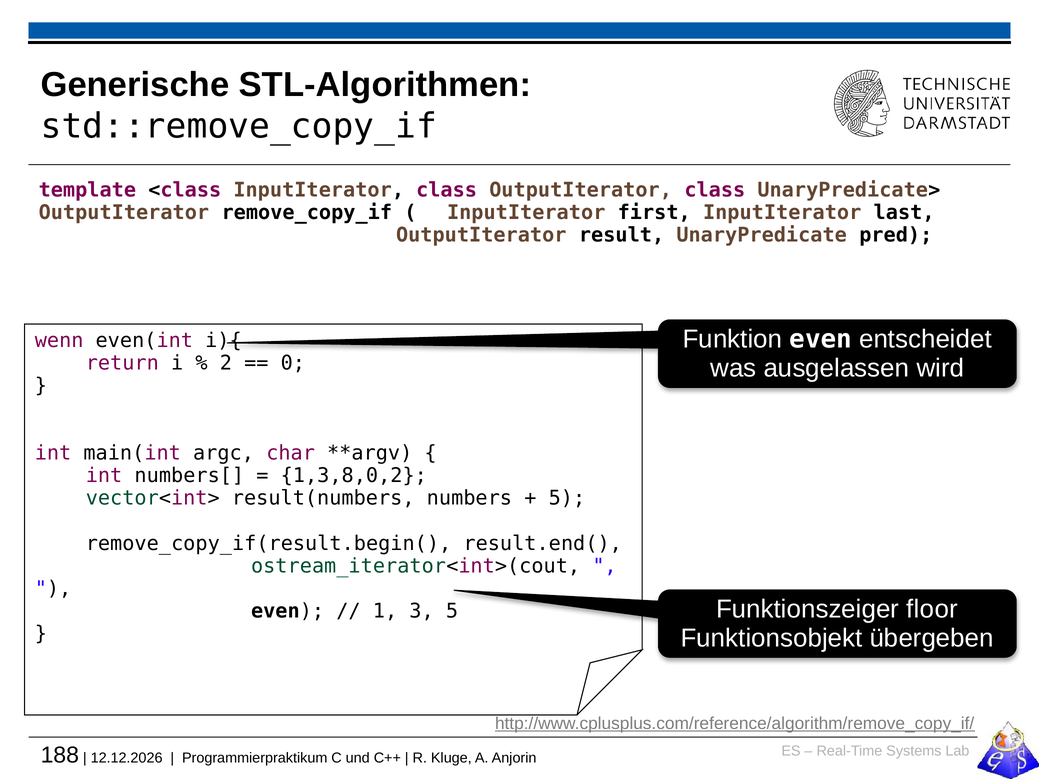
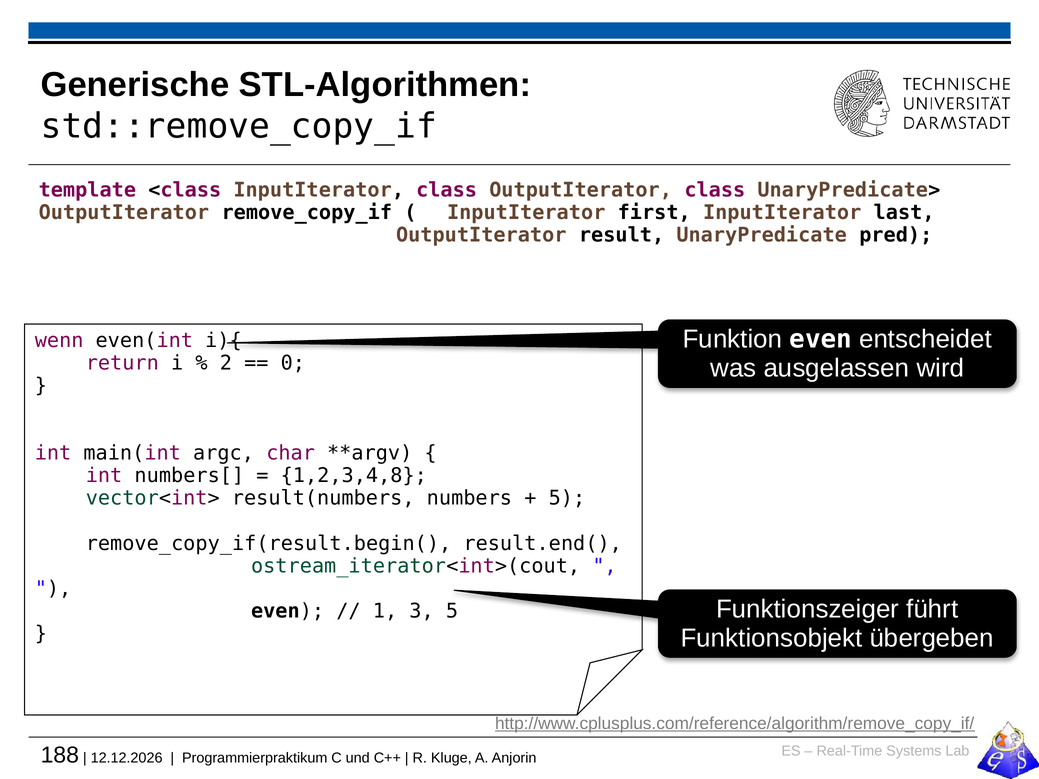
1,3,8,0,2: 1,3,8,0,2 -> 1,2,3,4,8
floor: floor -> führt
